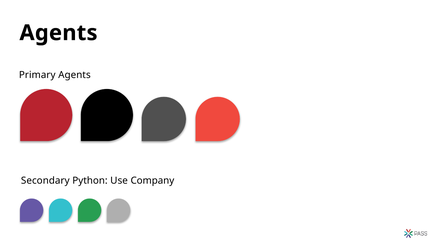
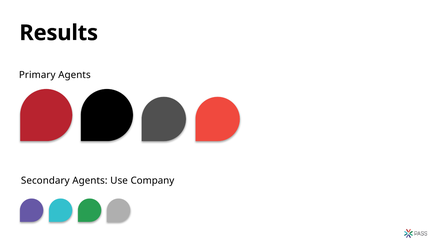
Agents at (58, 33): Agents -> Results
Secondary Python: Python -> Agents
